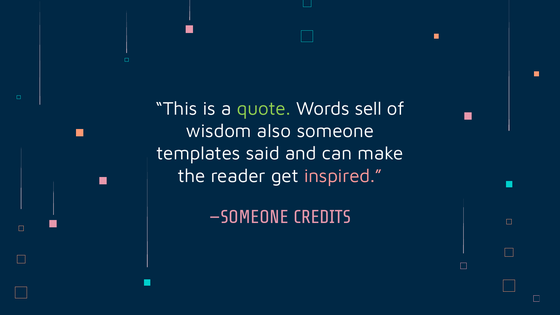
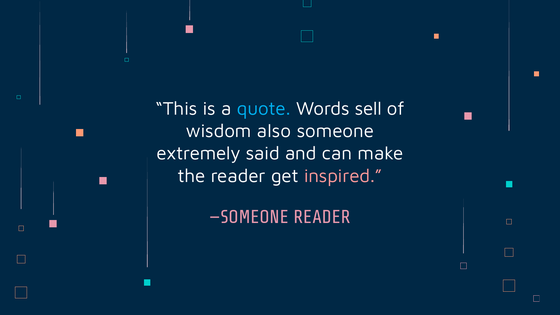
quote colour: light green -> light blue
templates: templates -> extremely
—SOMEONE CREDITS: CREDITS -> READER
